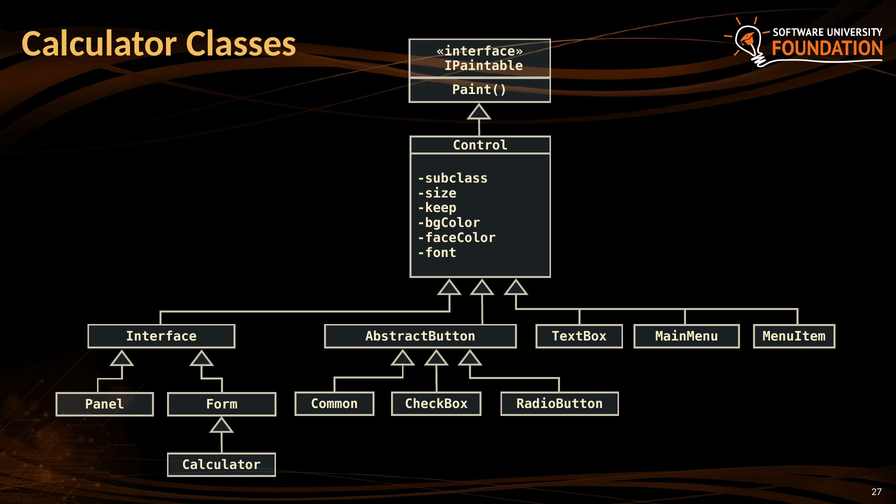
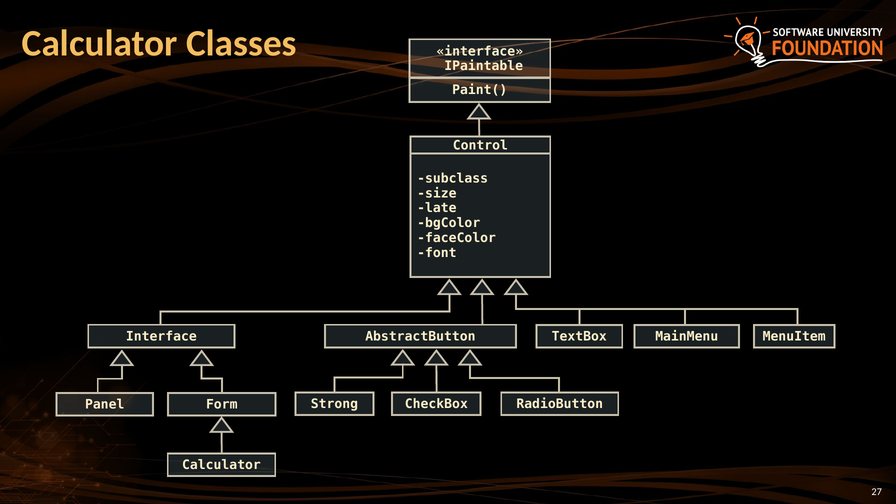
keep: keep -> late
Common: Common -> Strong
